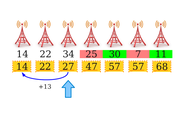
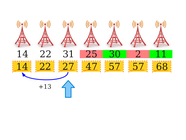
34: 34 -> 31
7: 7 -> 2
